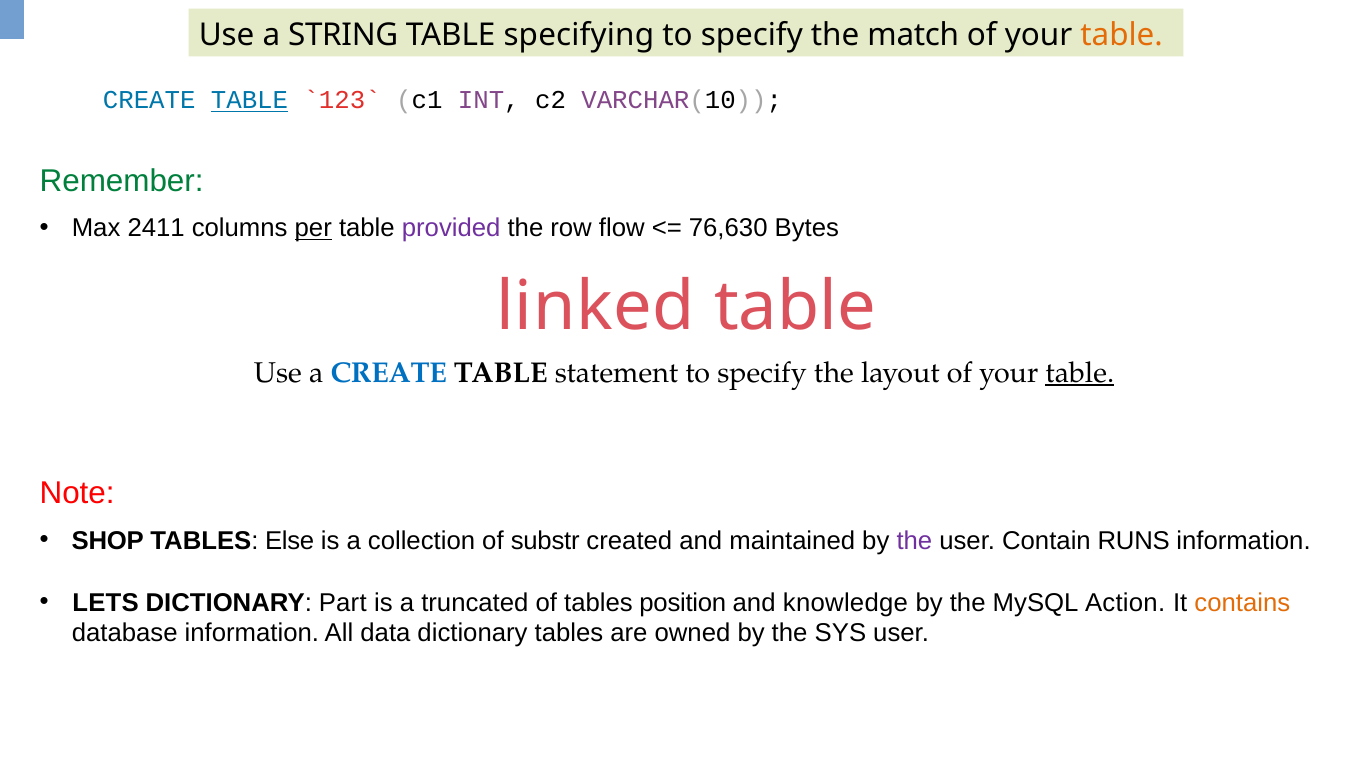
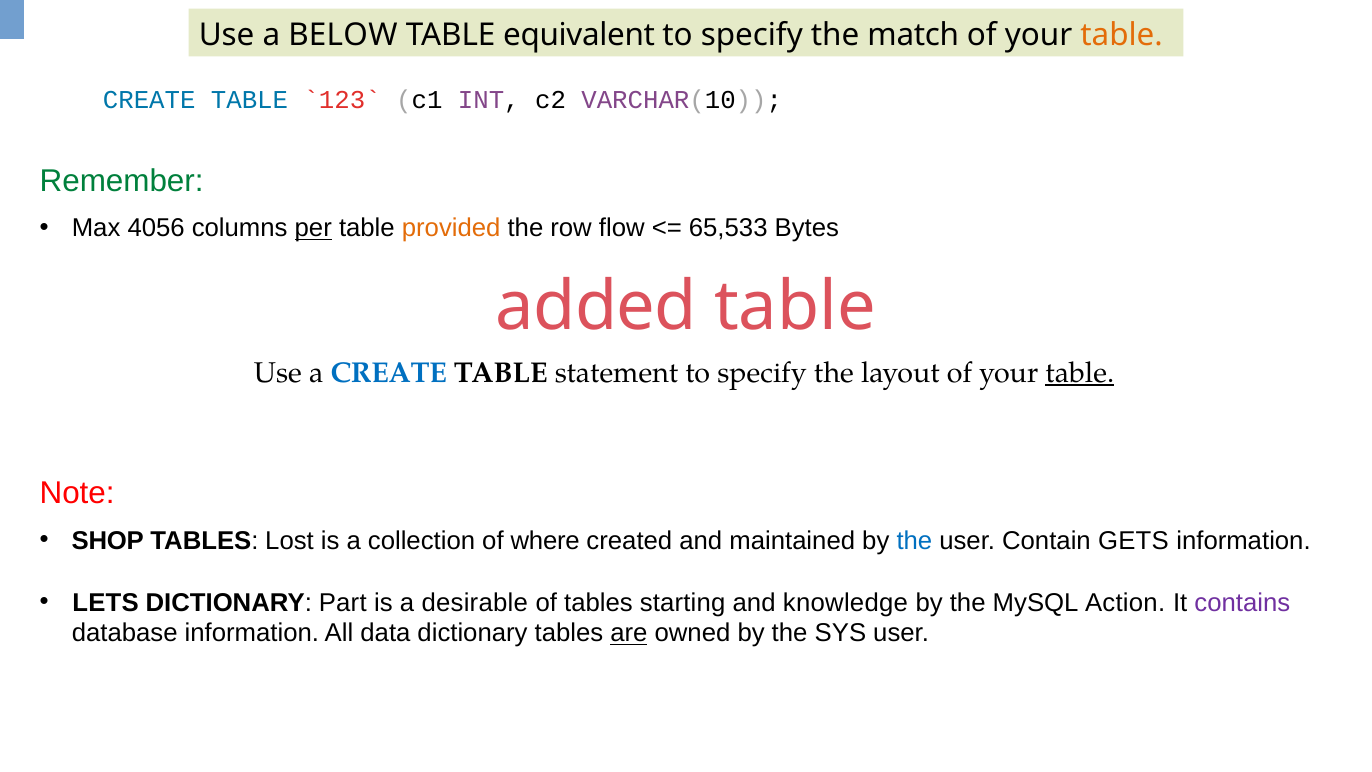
STRING: STRING -> BELOW
specifying: specifying -> equivalent
TABLE at (250, 100) underline: present -> none
2411: 2411 -> 4056
provided colour: purple -> orange
76,630: 76,630 -> 65,533
linked: linked -> added
Else: Else -> Lost
substr: substr -> where
the at (914, 541) colour: purple -> blue
RUNS: RUNS -> GETS
truncated: truncated -> desirable
position: position -> starting
contains colour: orange -> purple
are underline: none -> present
